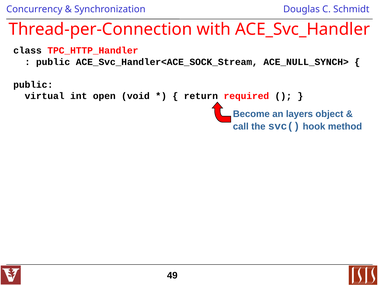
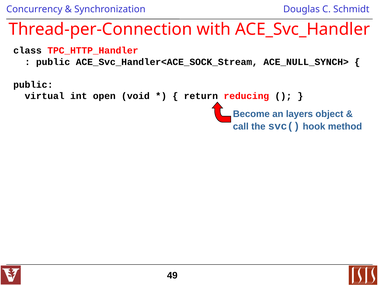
required: required -> reducing
